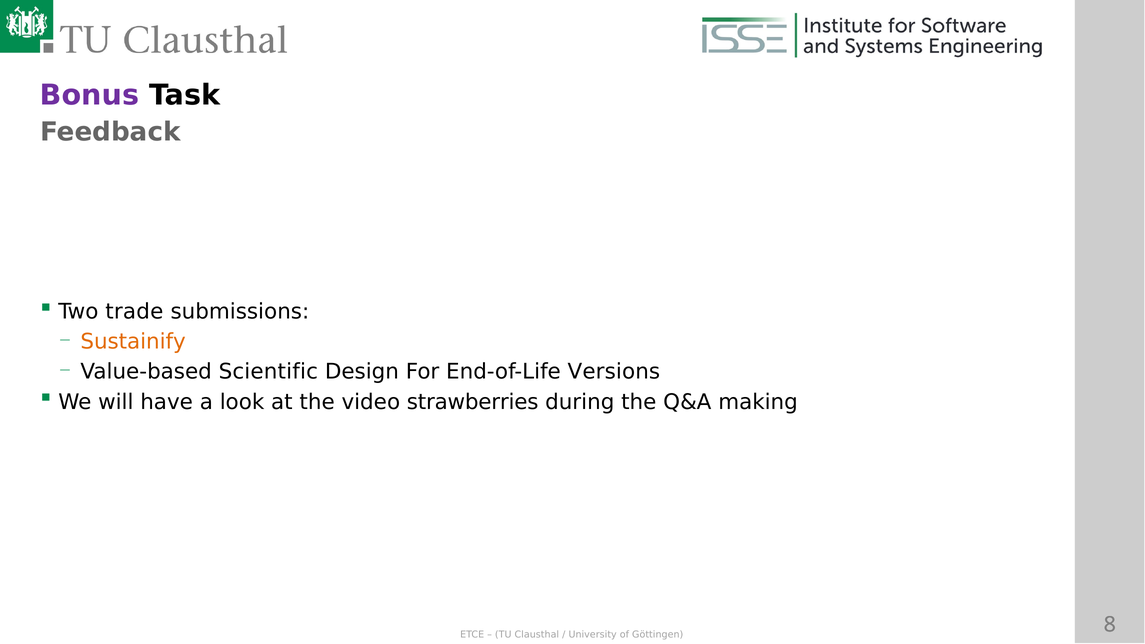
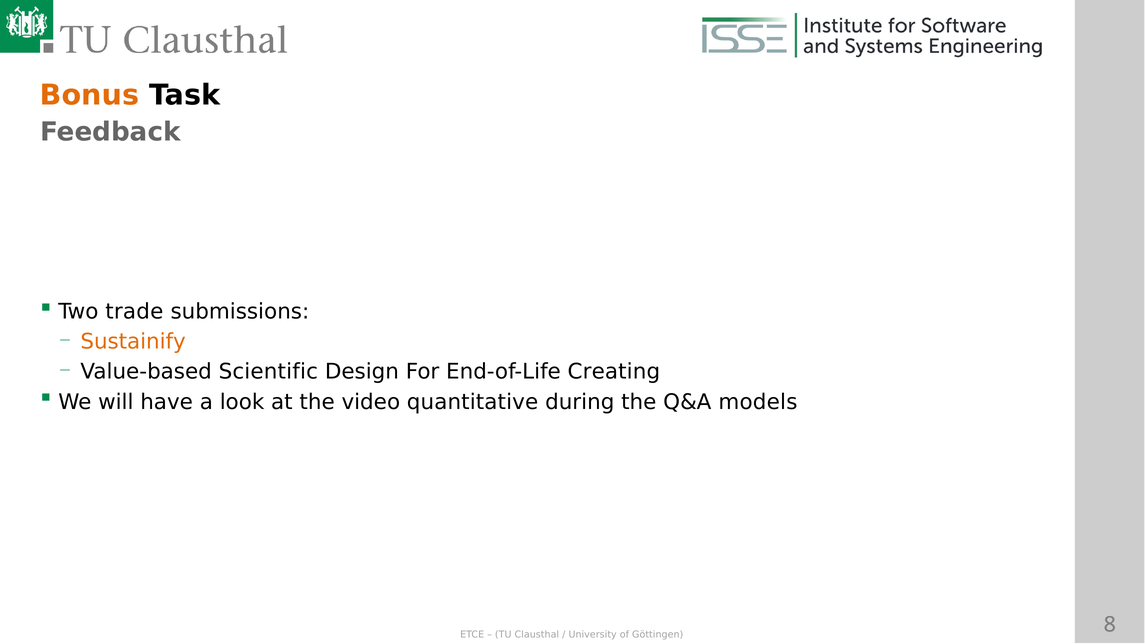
Bonus colour: purple -> orange
Versions: Versions -> Creating
strawberries: strawberries -> quantitative
making: making -> models
